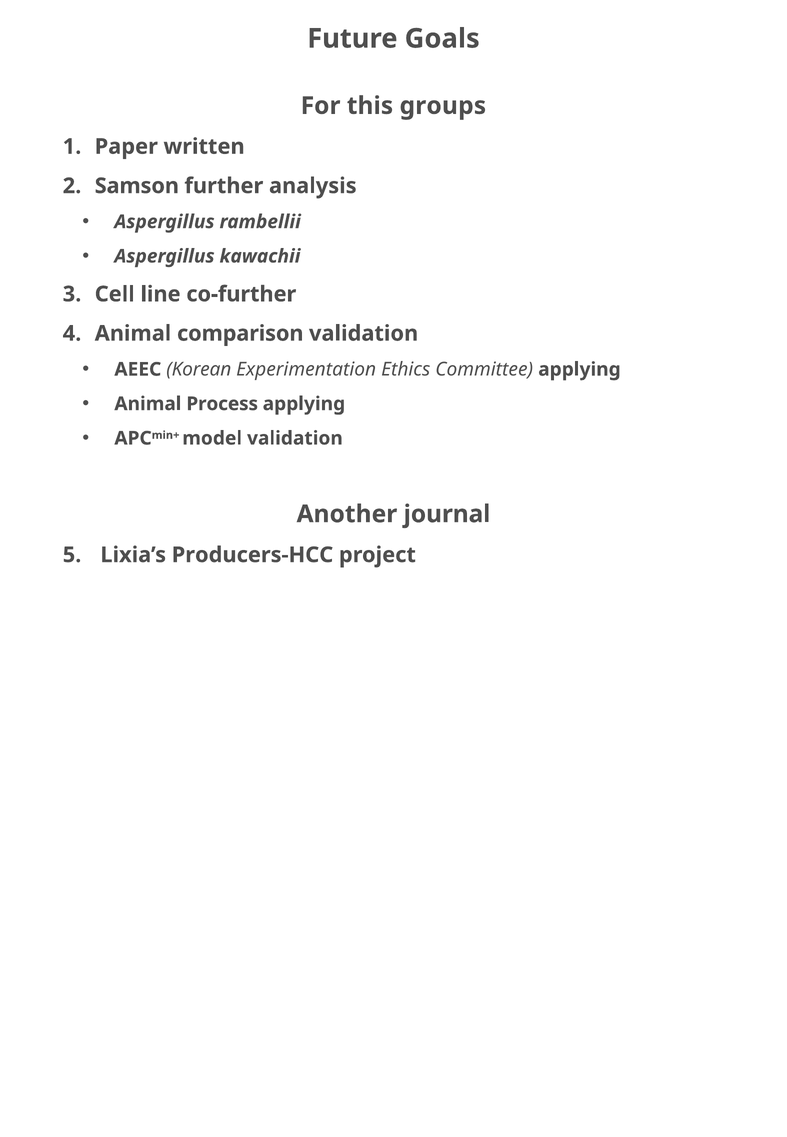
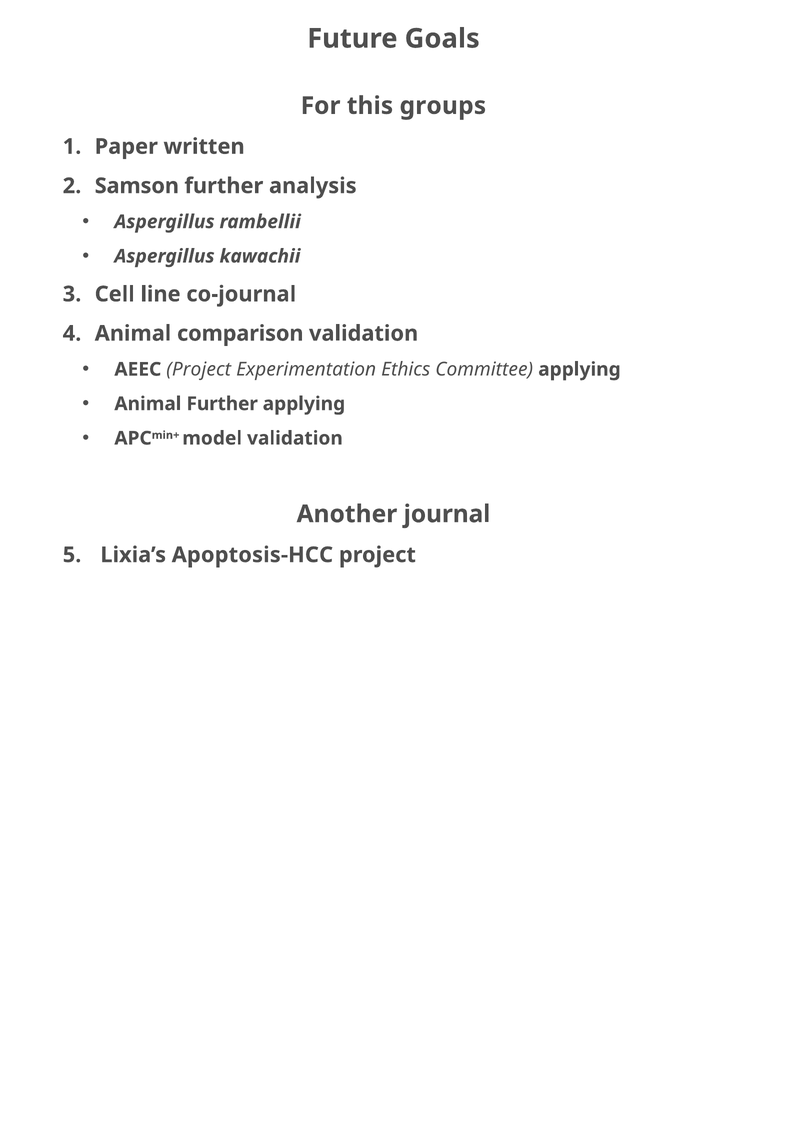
co-further: co-further -> co-journal
AEEC Korean: Korean -> Project
Animal Process: Process -> Further
Producers-HCC: Producers-HCC -> Apoptosis-HCC
